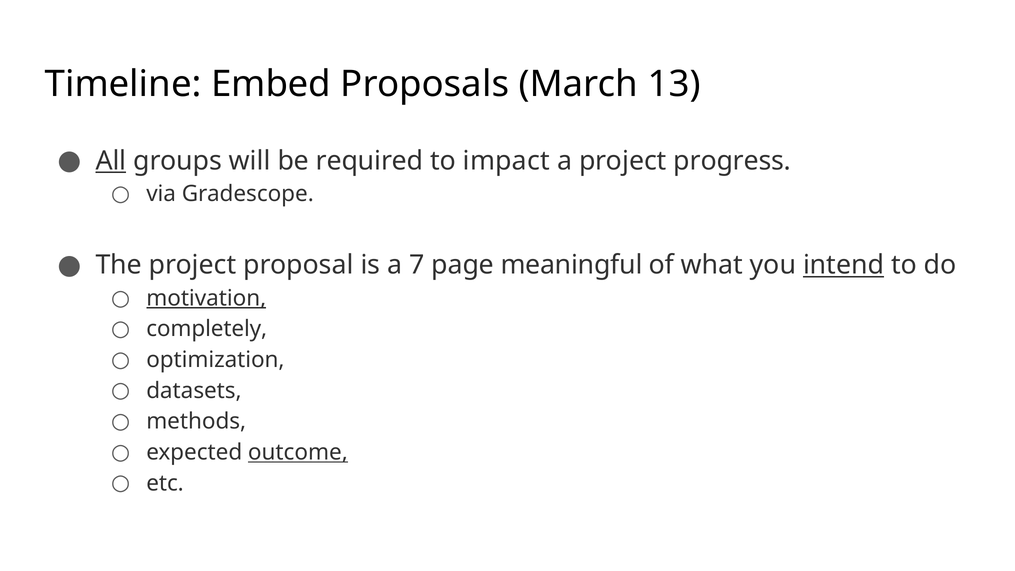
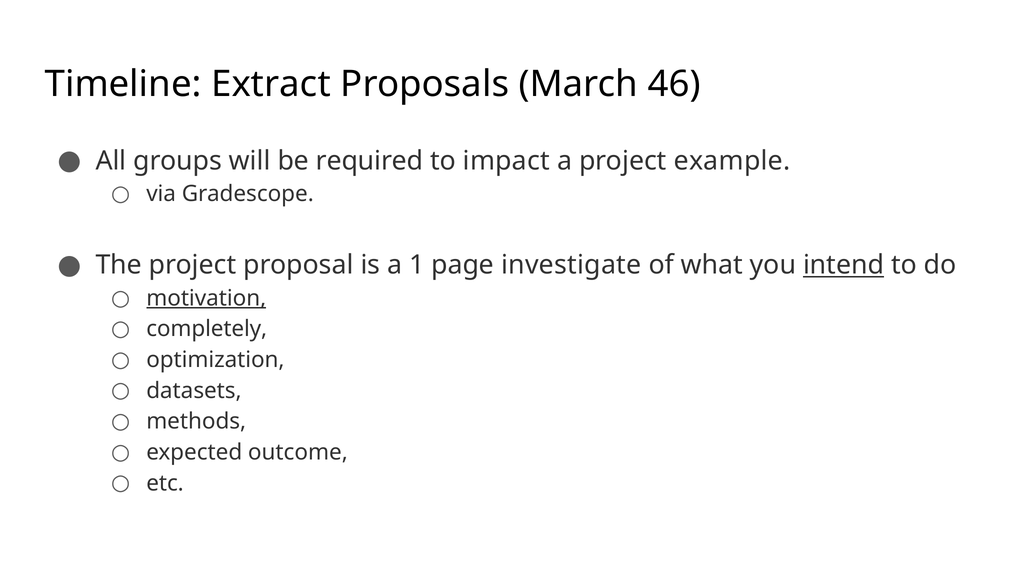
Embed: Embed -> Extract
13: 13 -> 46
All underline: present -> none
progress: progress -> example
7: 7 -> 1
meaningful: meaningful -> investigate
outcome underline: present -> none
